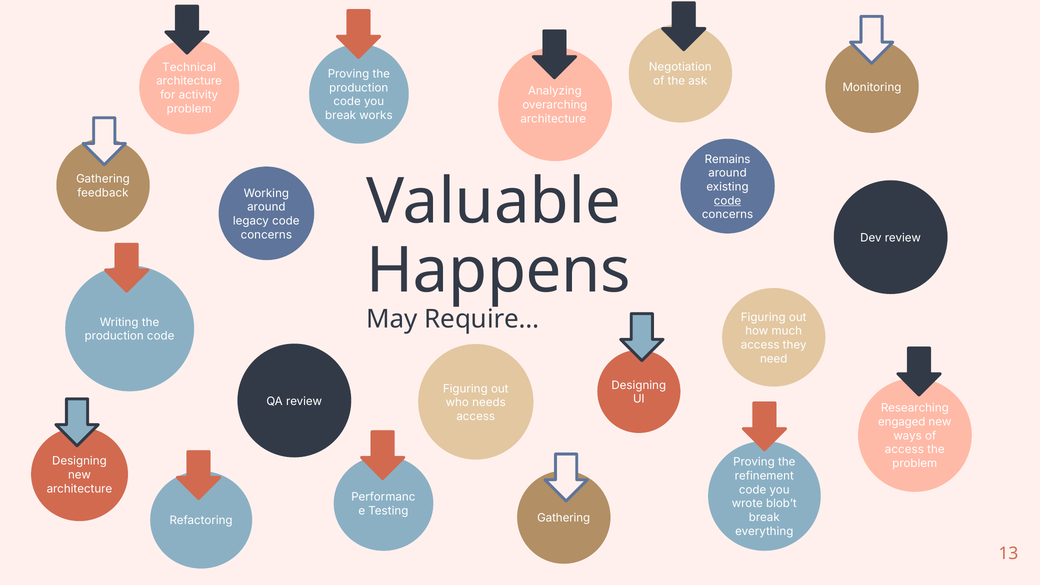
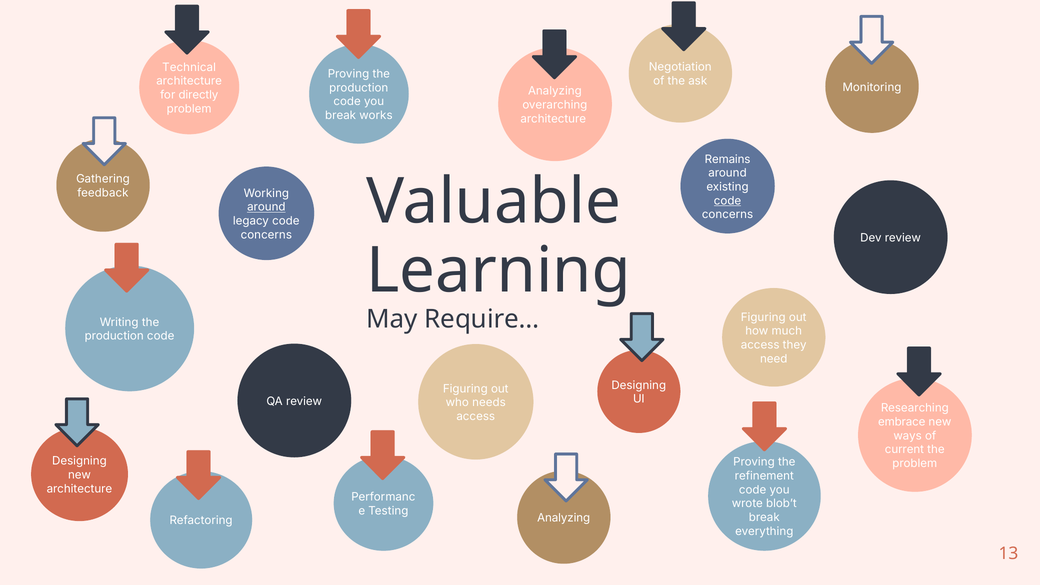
activity: activity -> directly
around at (266, 207) underline: none -> present
Happens: Happens -> Learning
engaged: engaged -> embrace
access at (904, 450): access -> current
Gathering at (564, 518): Gathering -> Analyzing
